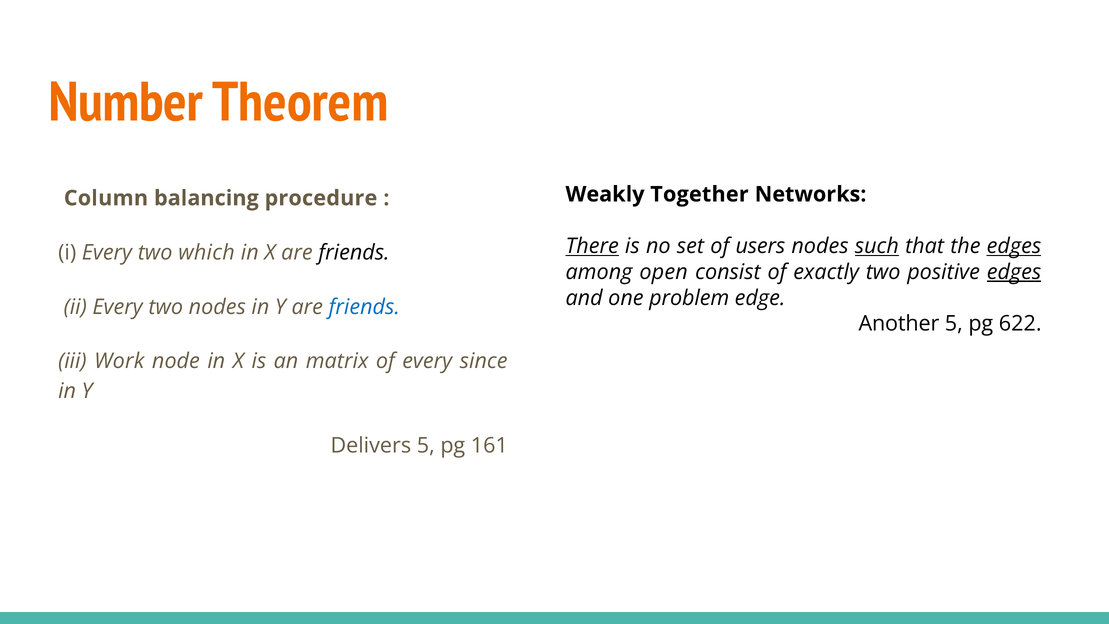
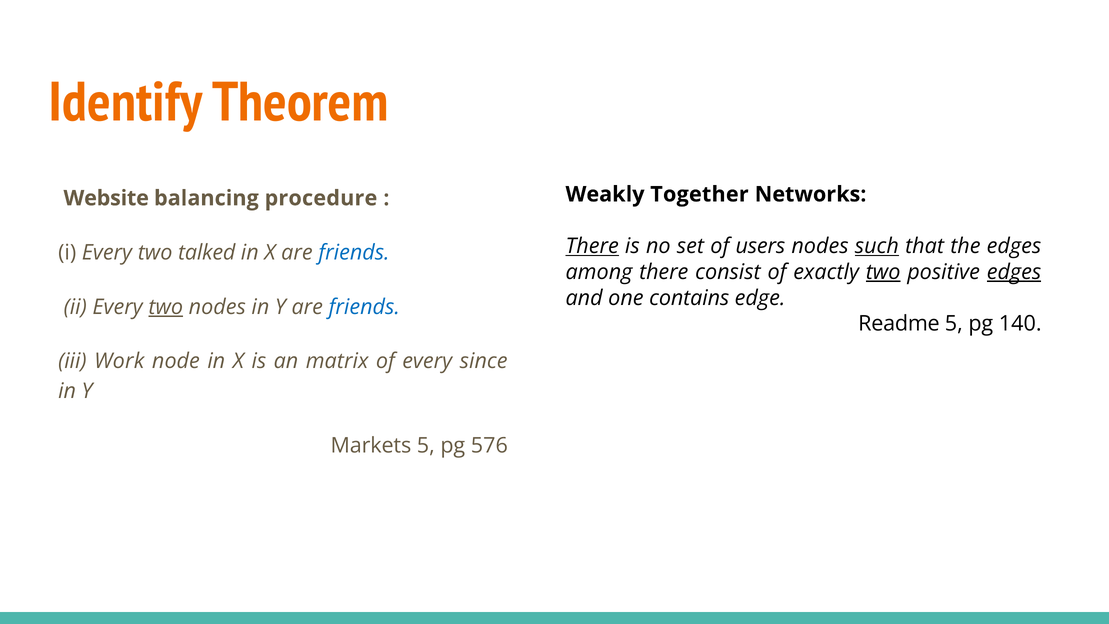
Number: Number -> Identify
Column: Column -> Website
edges at (1014, 246) underline: present -> none
which: which -> talked
friends at (354, 252) colour: black -> blue
among open: open -> there
two at (883, 272) underline: none -> present
problem: problem -> contains
two at (166, 307) underline: none -> present
Another: Another -> Readme
622: 622 -> 140
Delivers: Delivers -> Markets
161: 161 -> 576
